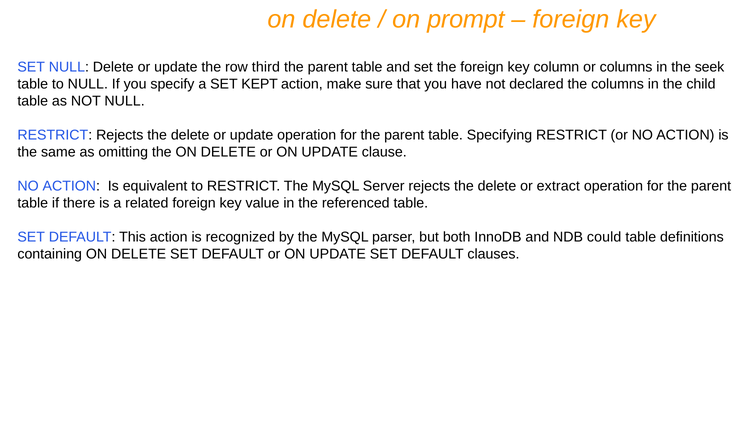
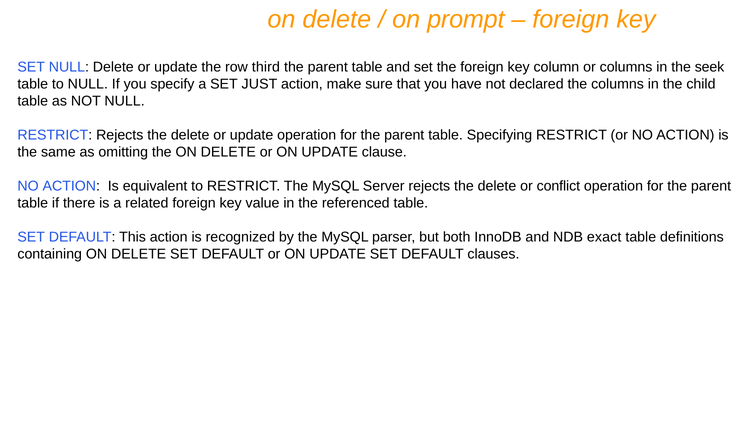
KEPT: KEPT -> JUST
extract: extract -> conflict
could: could -> exact
